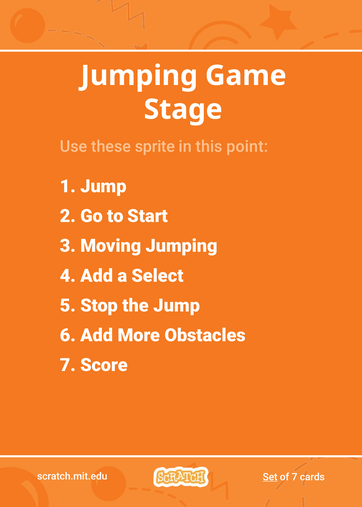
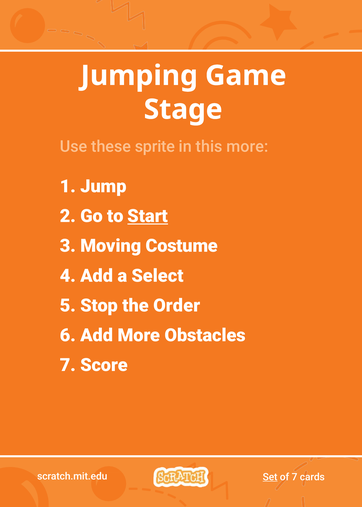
this point: point -> more
Start underline: none -> present
Jumping at (182, 246): Jumping -> Costume
Jump: Jump -> Order
